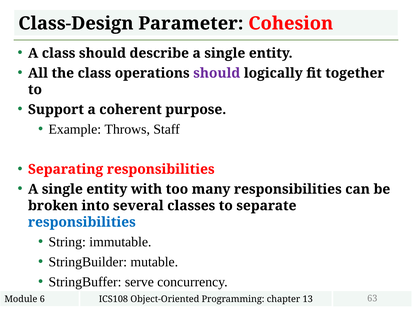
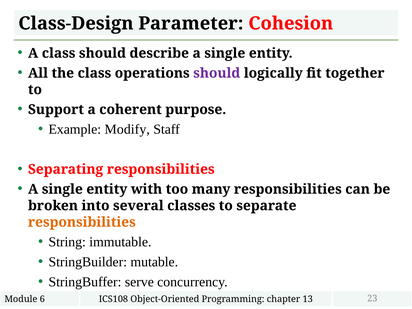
Throws: Throws -> Modify
responsibilities at (82, 222) colour: blue -> orange
63: 63 -> 23
